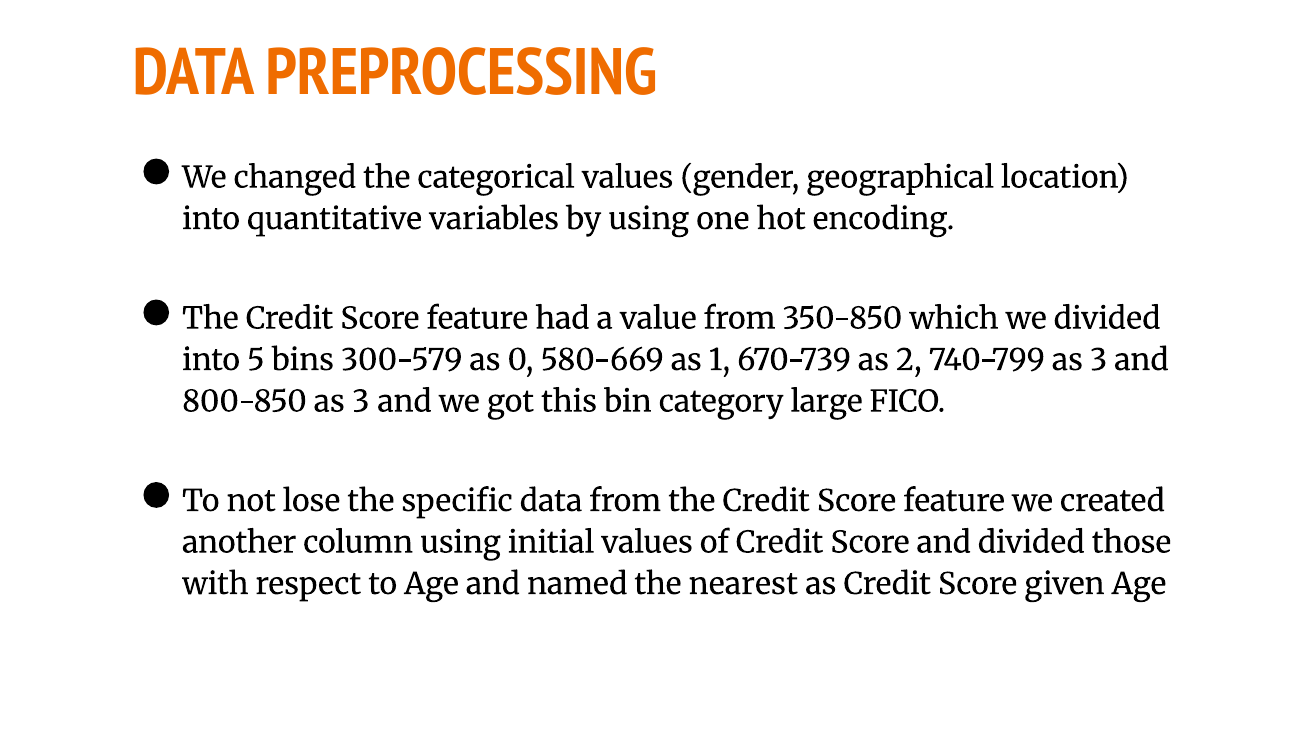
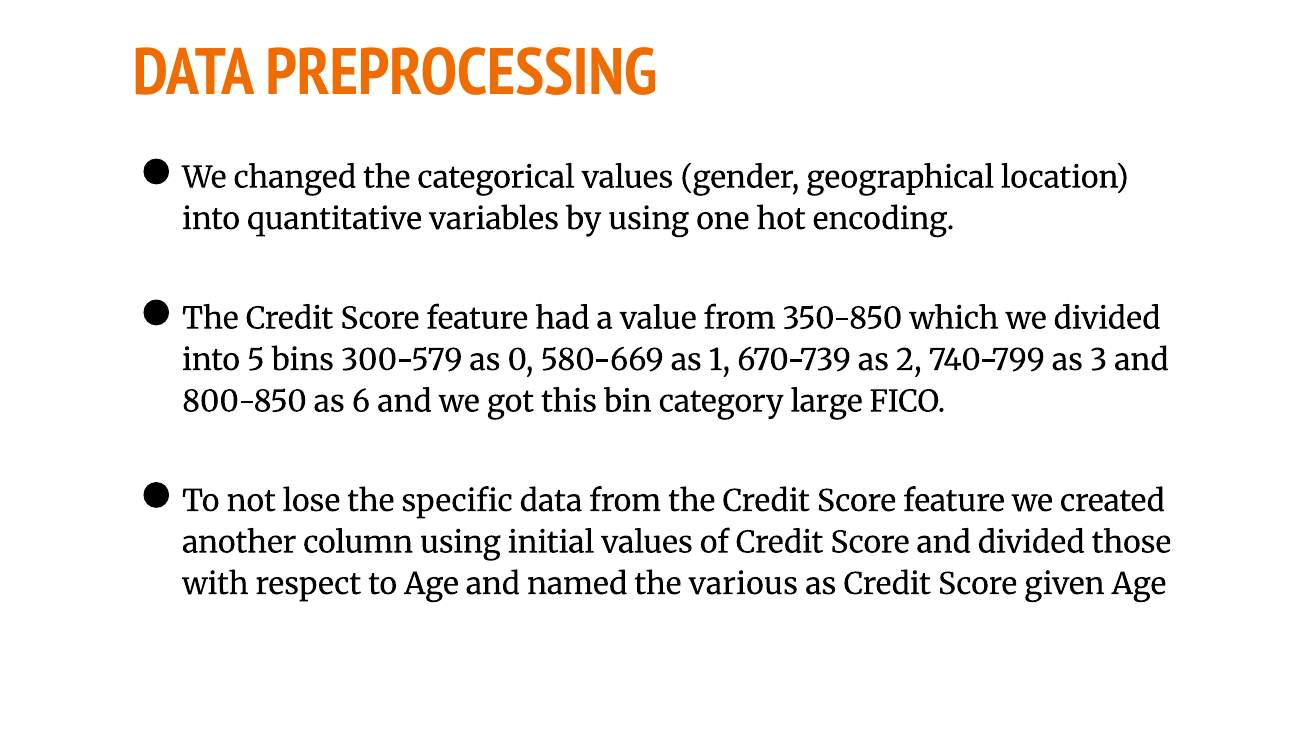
800-850 as 3: 3 -> 6
nearest: nearest -> various
